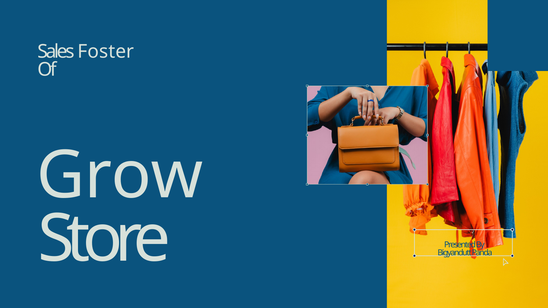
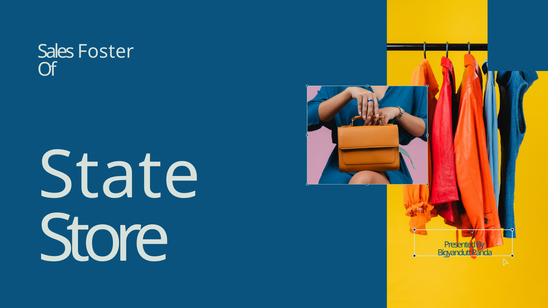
Grow: Grow -> State
